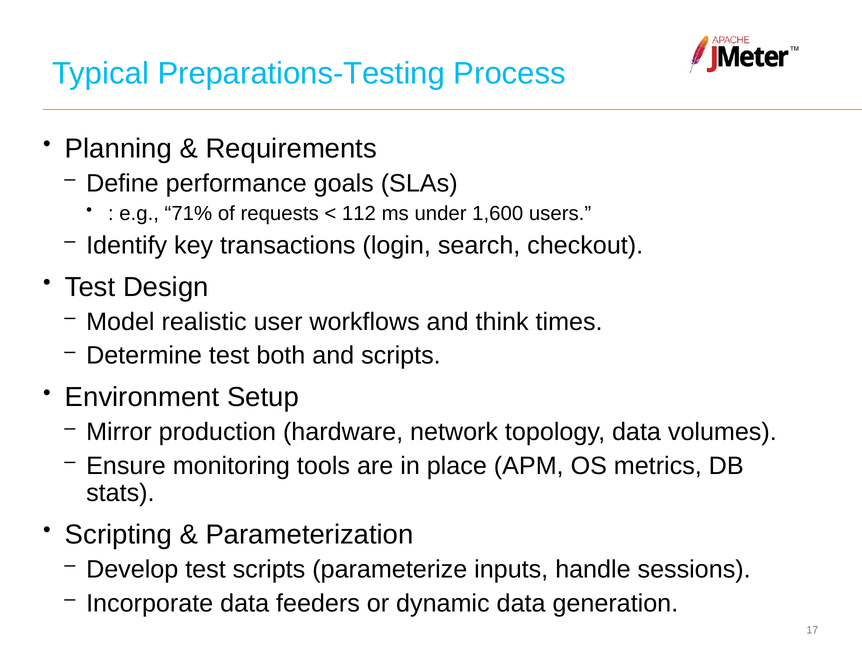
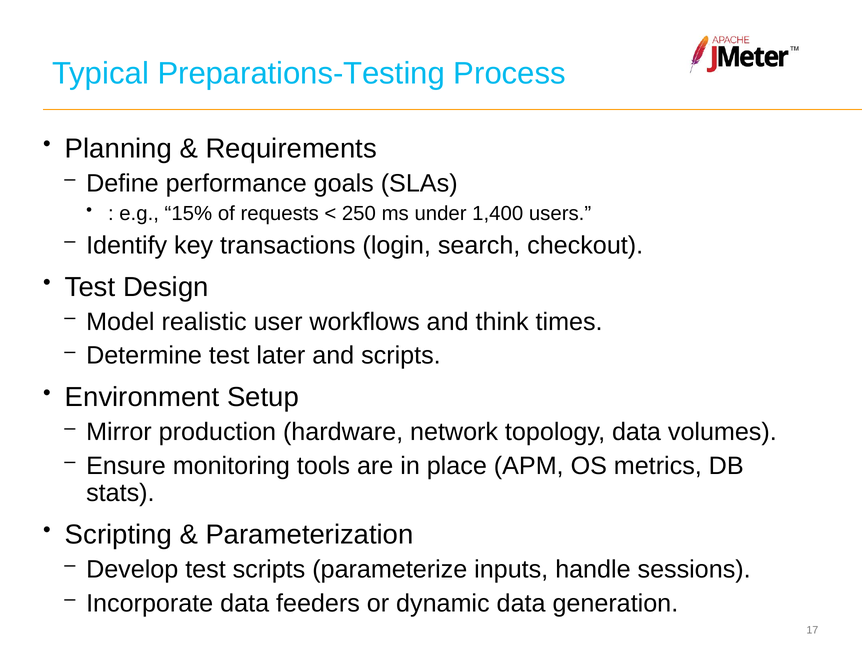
71%: 71% -> 15%
112: 112 -> 250
1,600: 1,600 -> 1,400
both: both -> later
